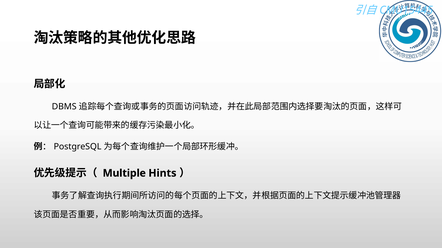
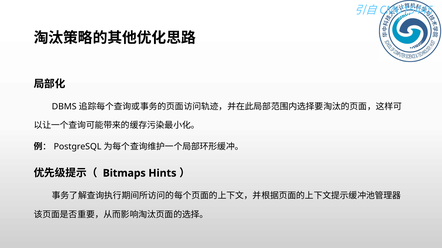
Multiple: Multiple -> Bitmaps
